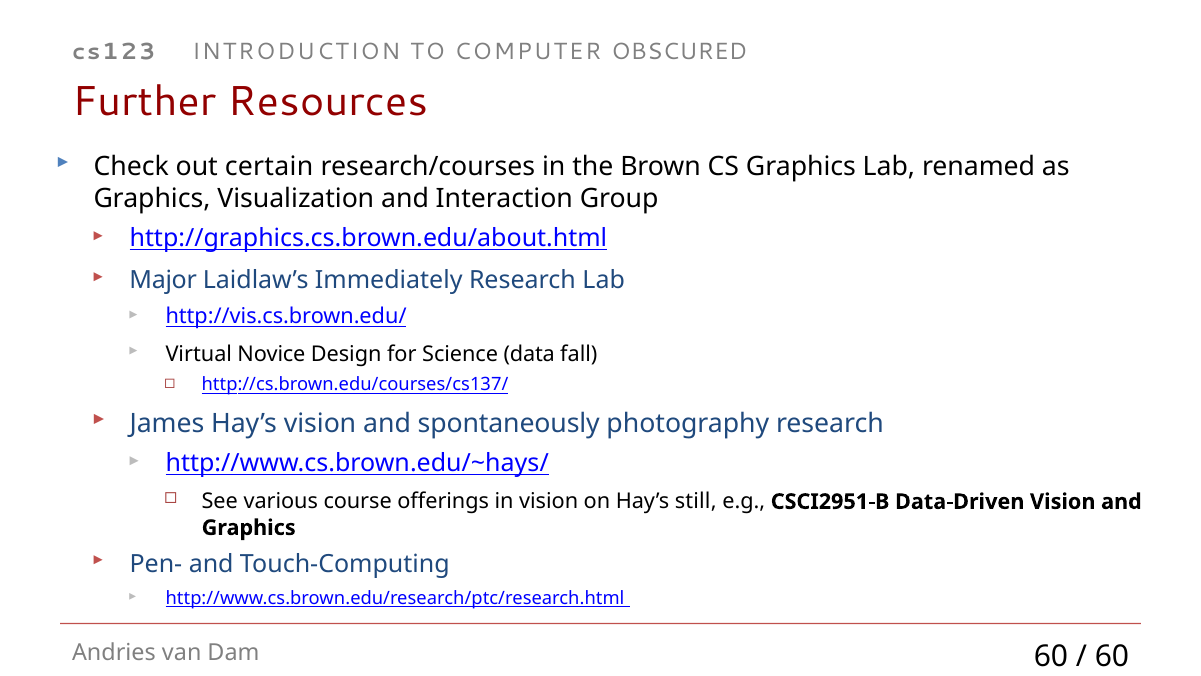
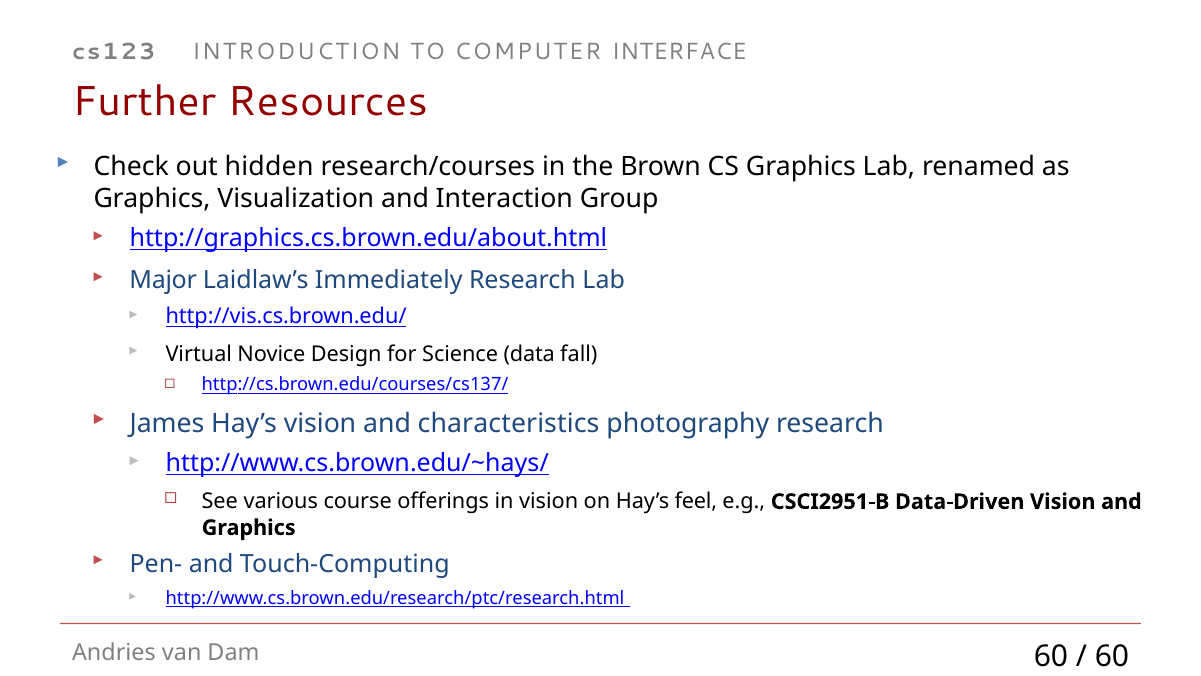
OBSCURED: OBSCURED -> INTERFACE
certain: certain -> hidden
spontaneously: spontaneously -> characteristics
still: still -> feel
